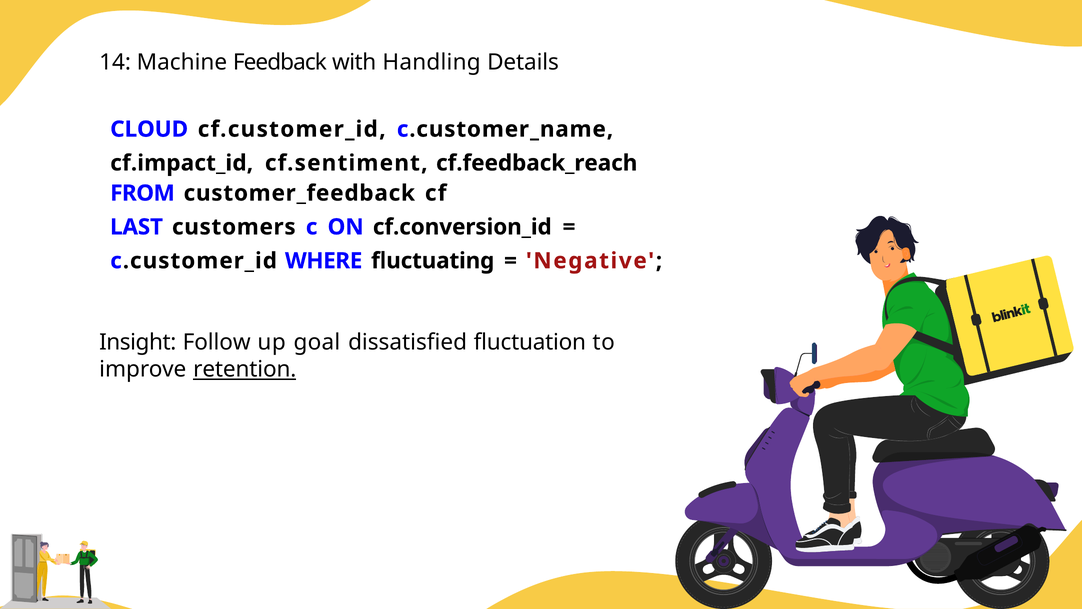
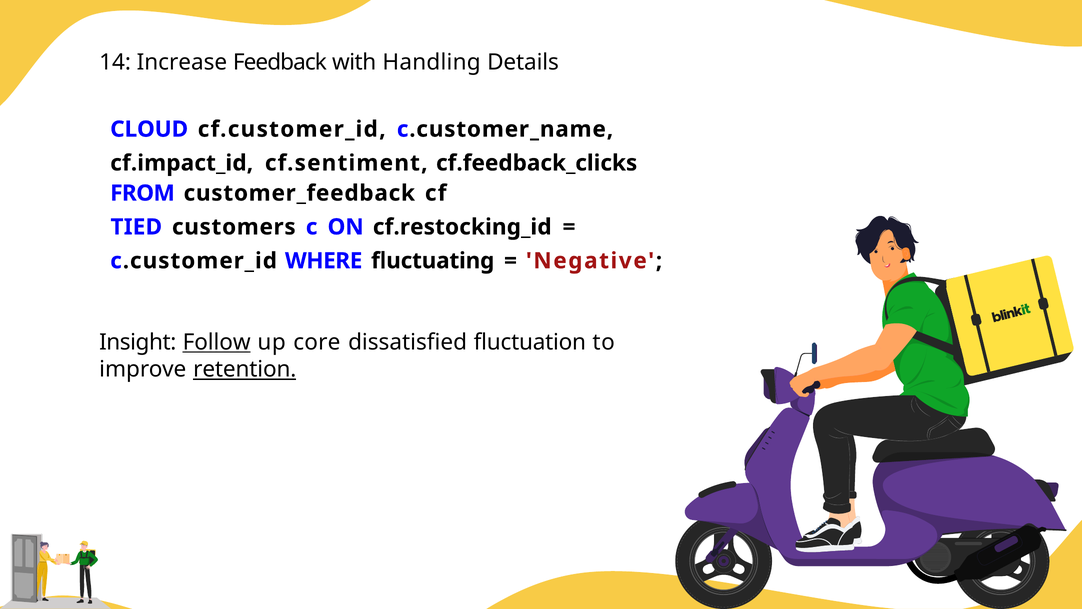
Machine: Machine -> Increase
cf.feedback_reach: cf.feedback_reach -> cf.feedback_clicks
LAST: LAST -> TIED
cf.conversion_id: cf.conversion_id -> cf.restocking_id
Follow underline: none -> present
goal: goal -> core
